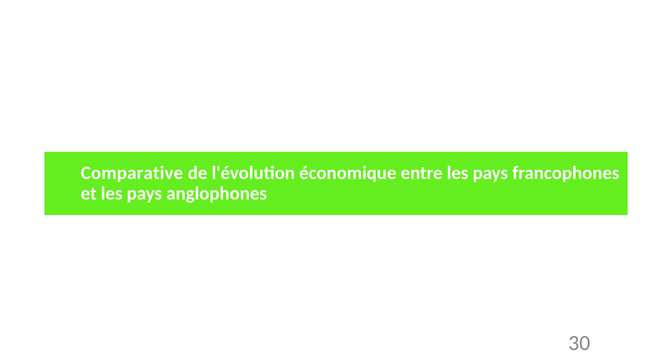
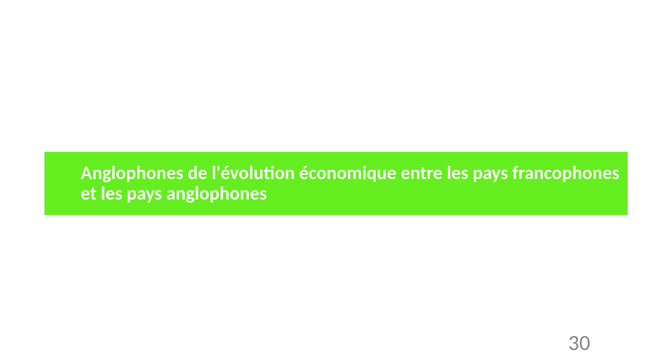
Comparative at (132, 173): Comparative -> Anglophones
